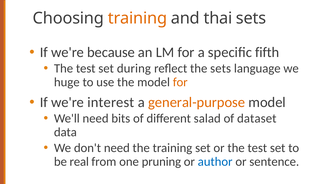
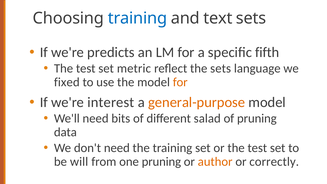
training at (137, 18) colour: orange -> blue
thai: thai -> text
because: because -> predicts
during: during -> metric
huge: huge -> fixed
of dataset: dataset -> pruning
real: real -> will
author colour: blue -> orange
sentence: sentence -> correctly
